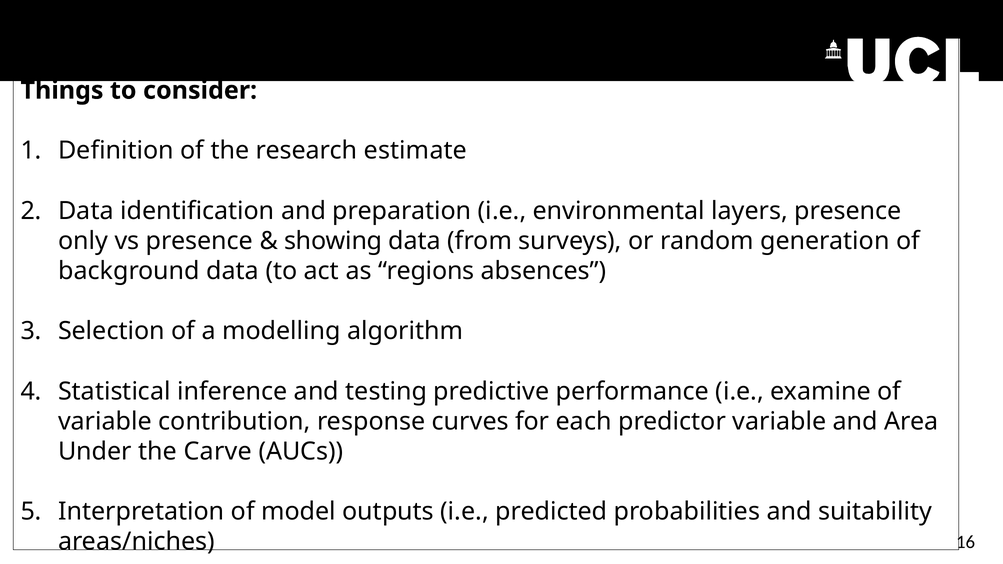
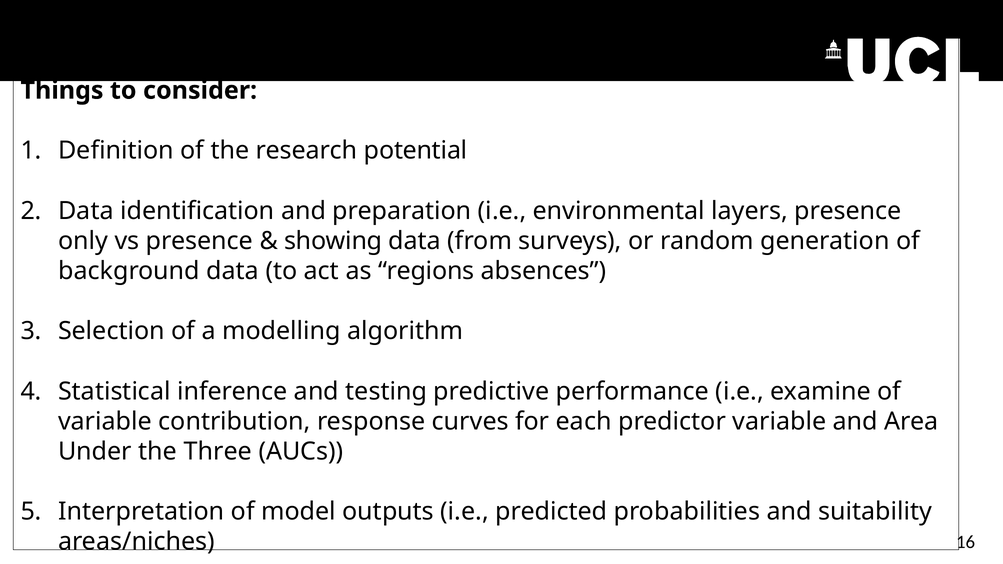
estimate: estimate -> potential
Carve: Carve -> Three
